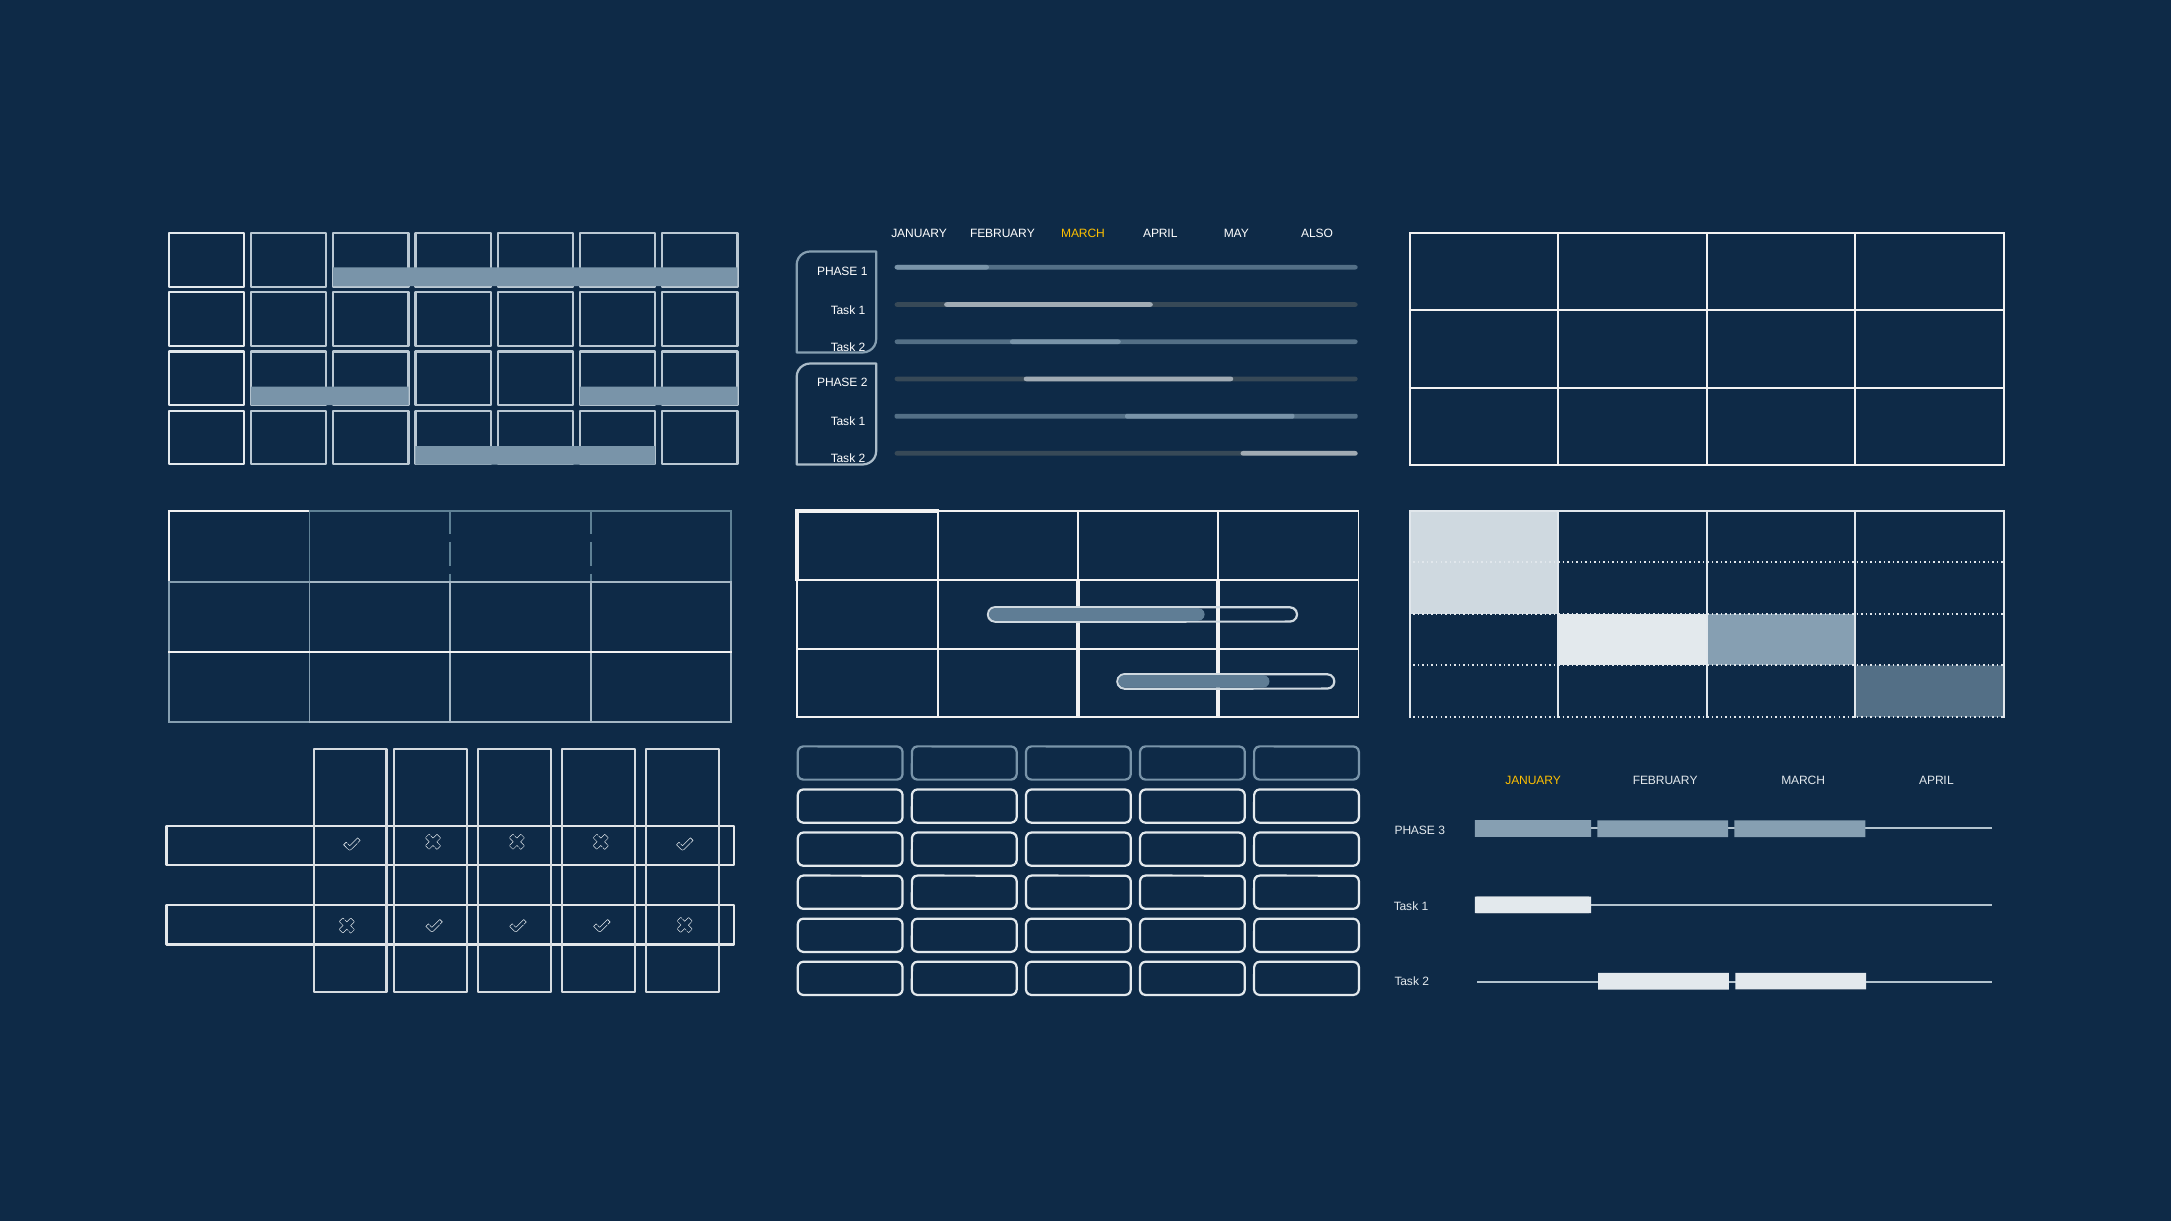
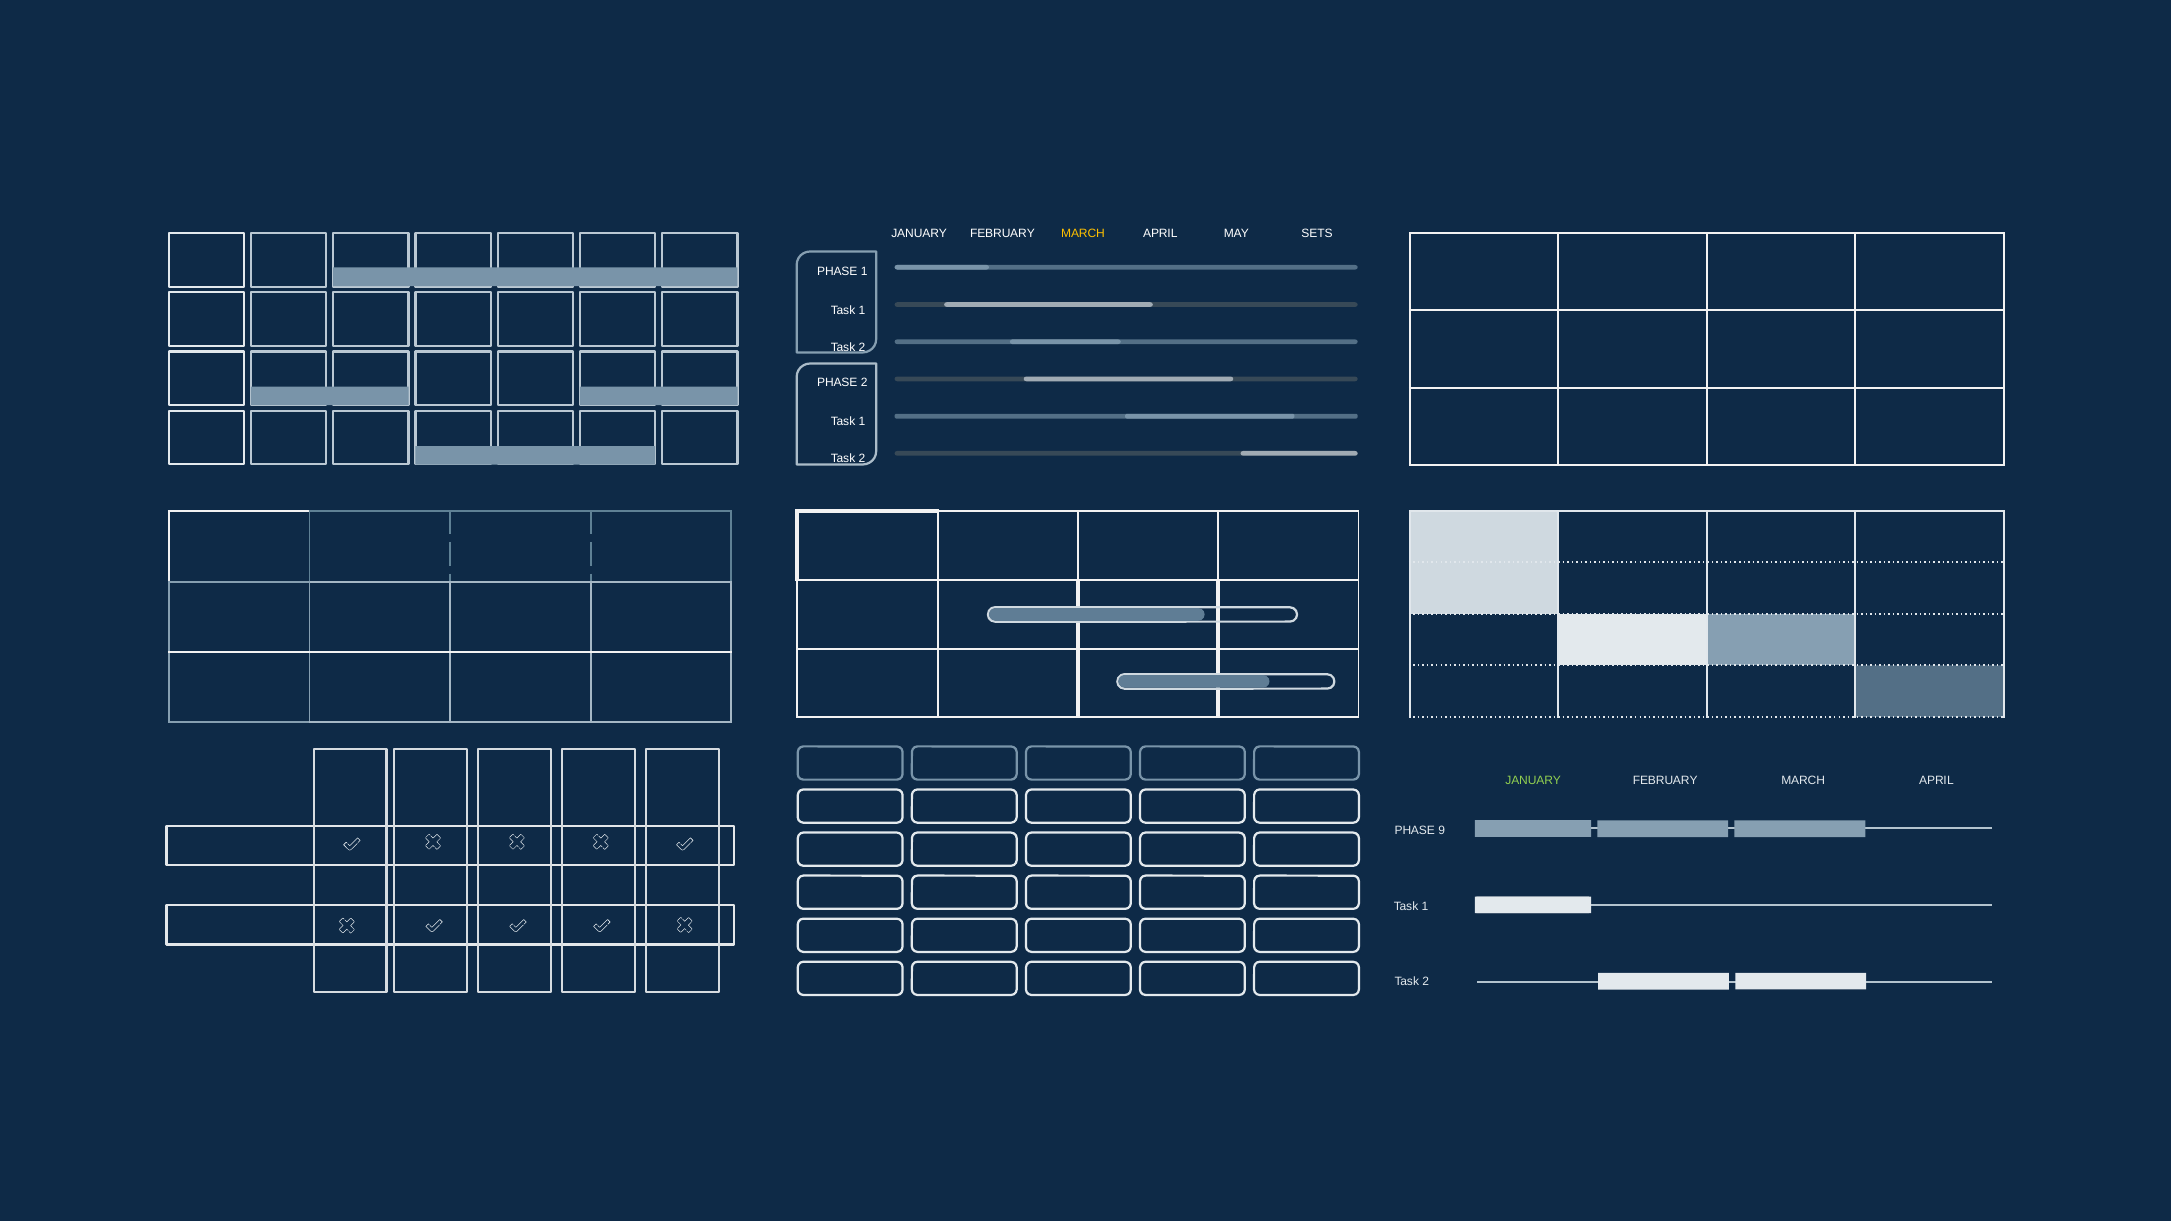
ALSO: ALSO -> SETS
JANUARY at (1533, 781) colour: yellow -> light green
3: 3 -> 9
